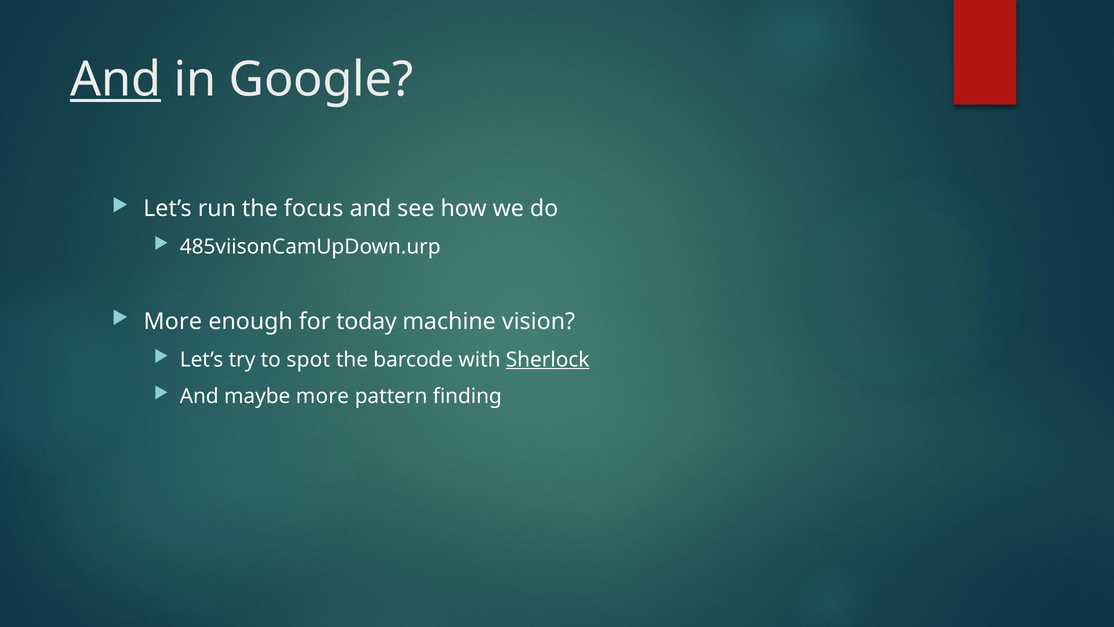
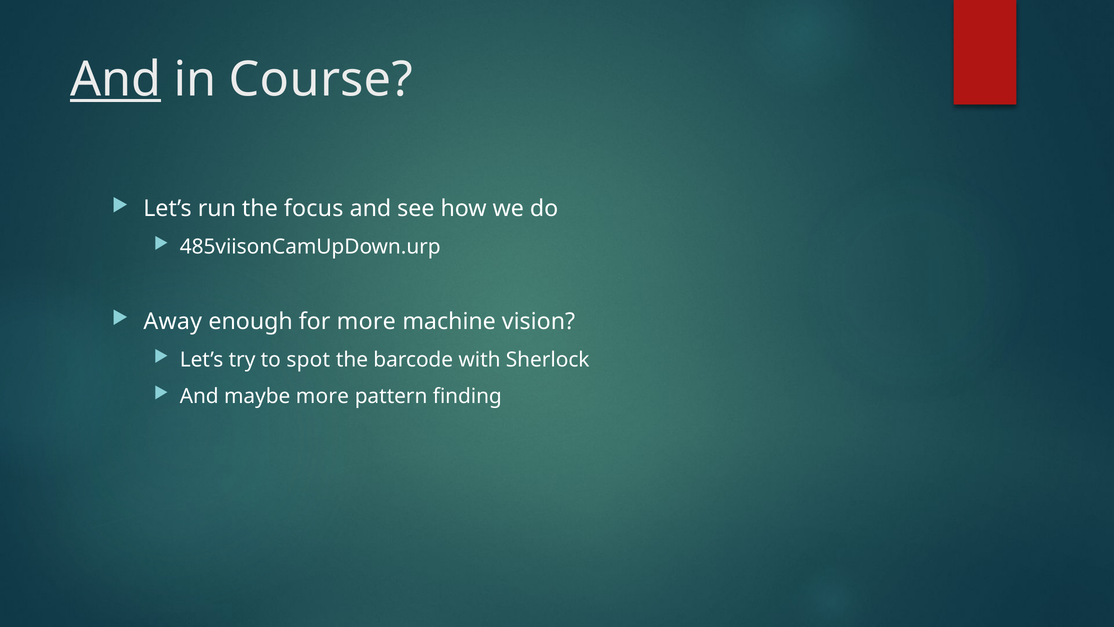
Google: Google -> Course
More at (173, 322): More -> Away
for today: today -> more
Sherlock underline: present -> none
